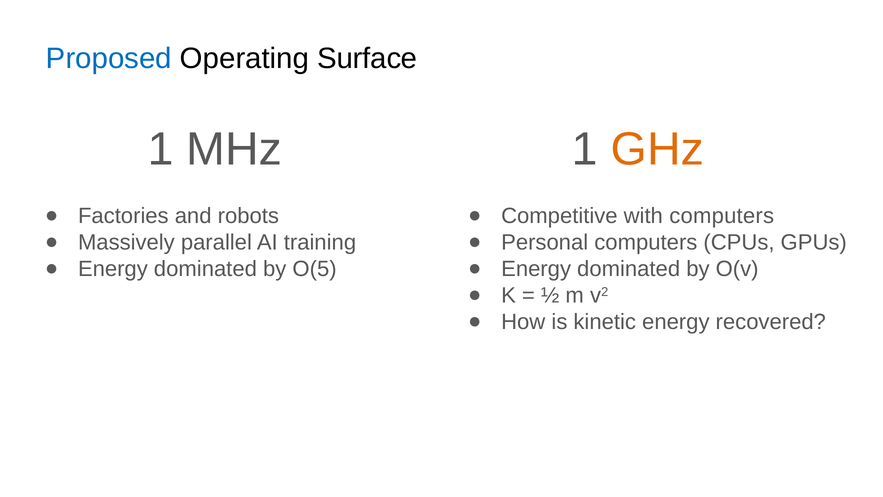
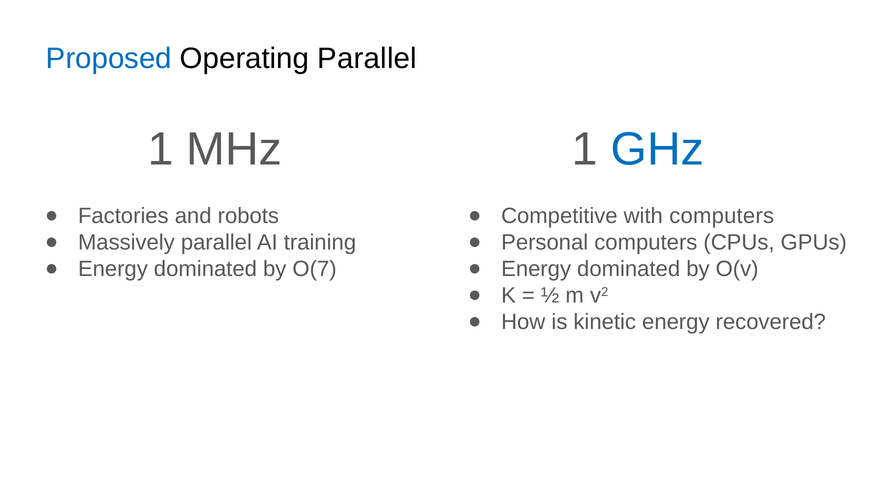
Operating Surface: Surface -> Parallel
GHz colour: orange -> blue
O(5: O(5 -> O(7
